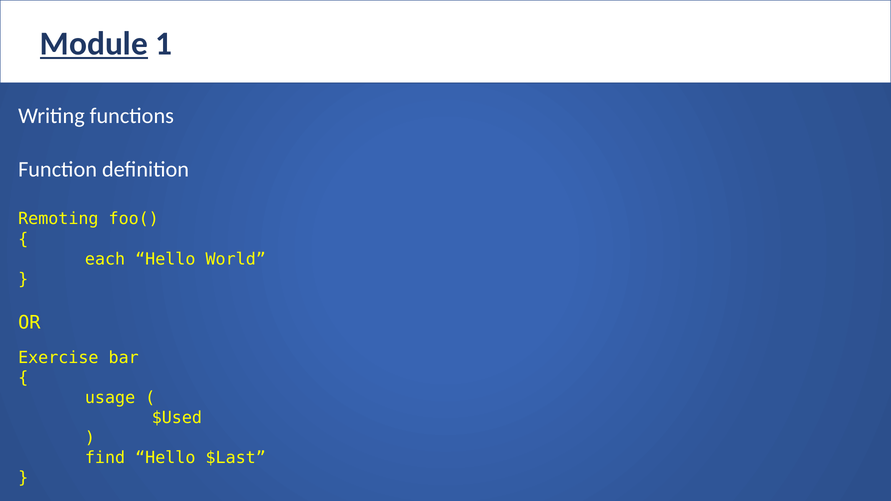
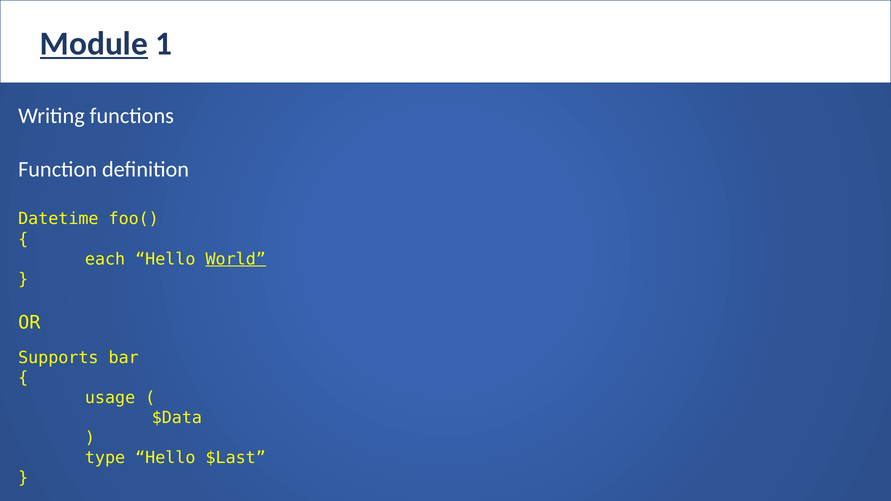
Remoting: Remoting -> Datetime
World underline: none -> present
Exercise: Exercise -> Supports
$Used: $Used -> $Data
find: find -> type
